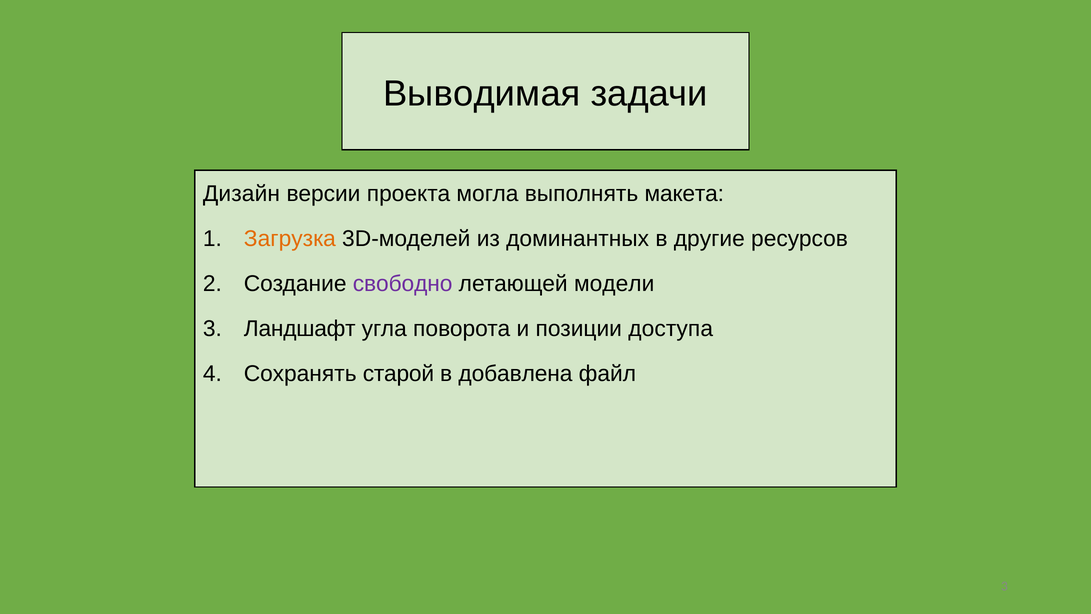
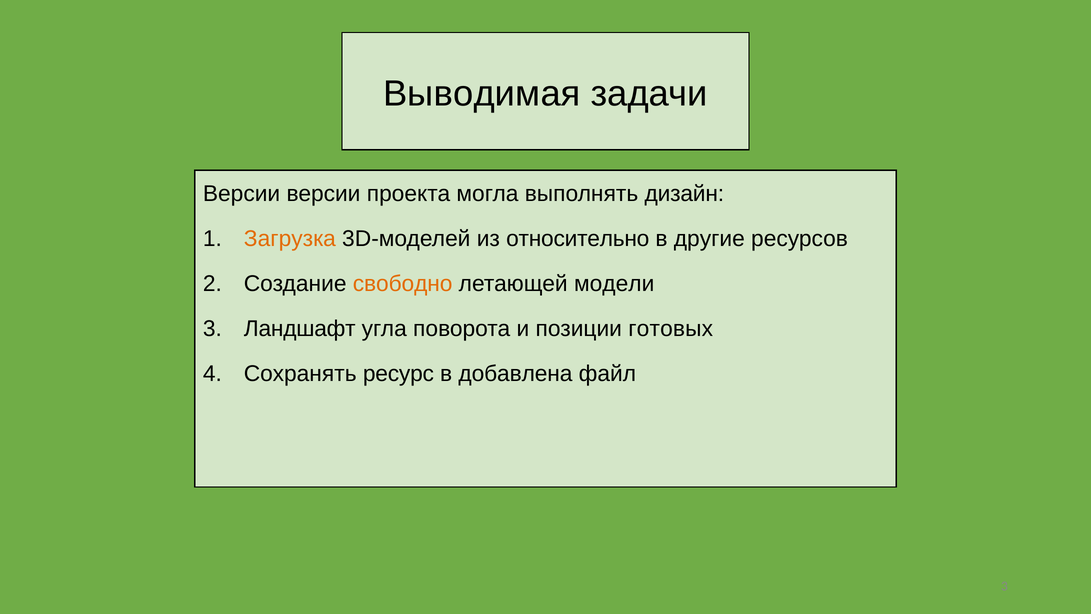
Дизайн at (241, 194): Дизайн -> Версии
макета: макета -> дизайн
доминантных: доминантных -> относительно
свободно colour: purple -> orange
доступа: доступа -> готовых
старой: старой -> ресурс
